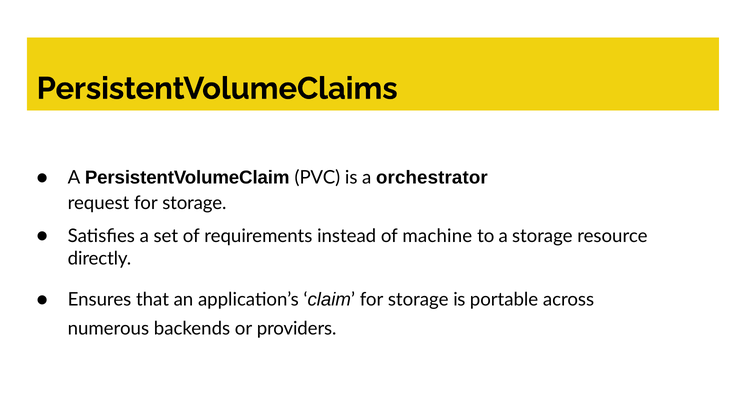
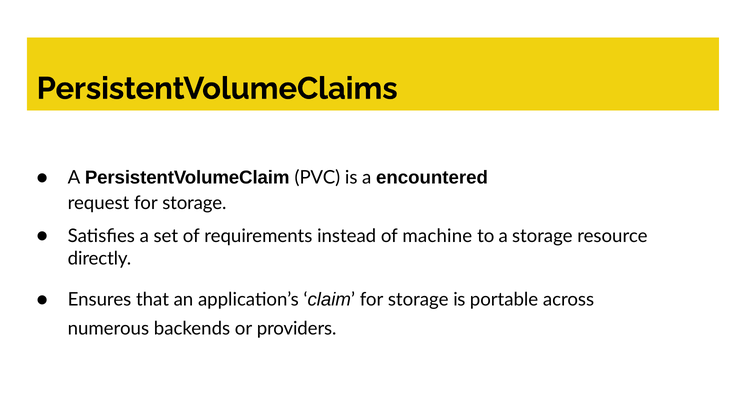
orchestrator: orchestrator -> encountered
